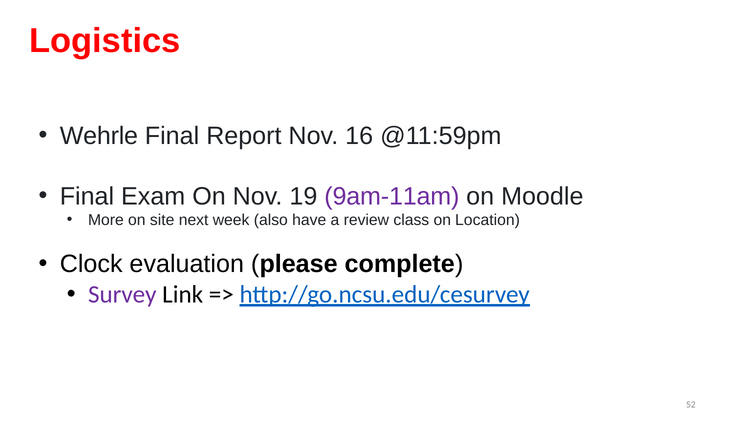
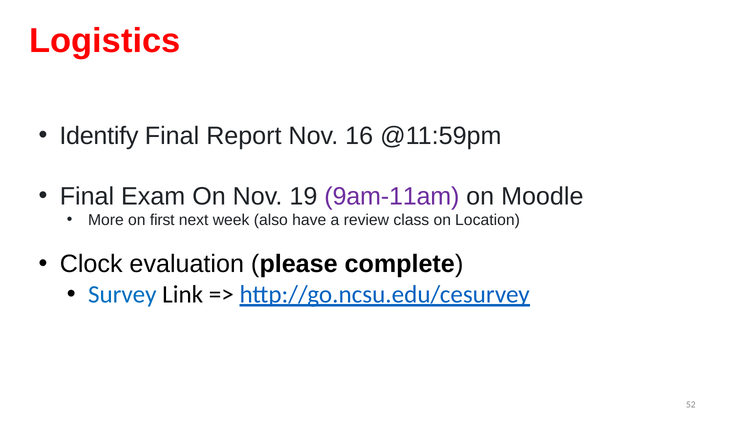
Wehrle: Wehrle -> Identify
site: site -> first
Survey colour: purple -> blue
